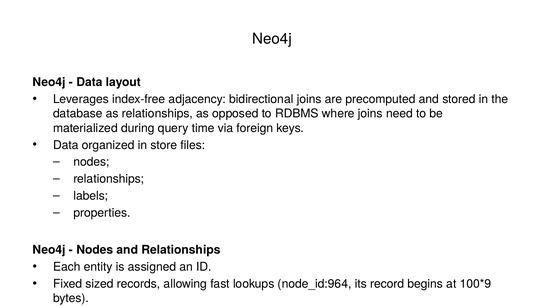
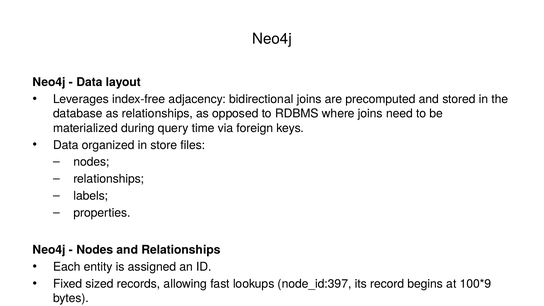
node_id:964: node_id:964 -> node_id:397
